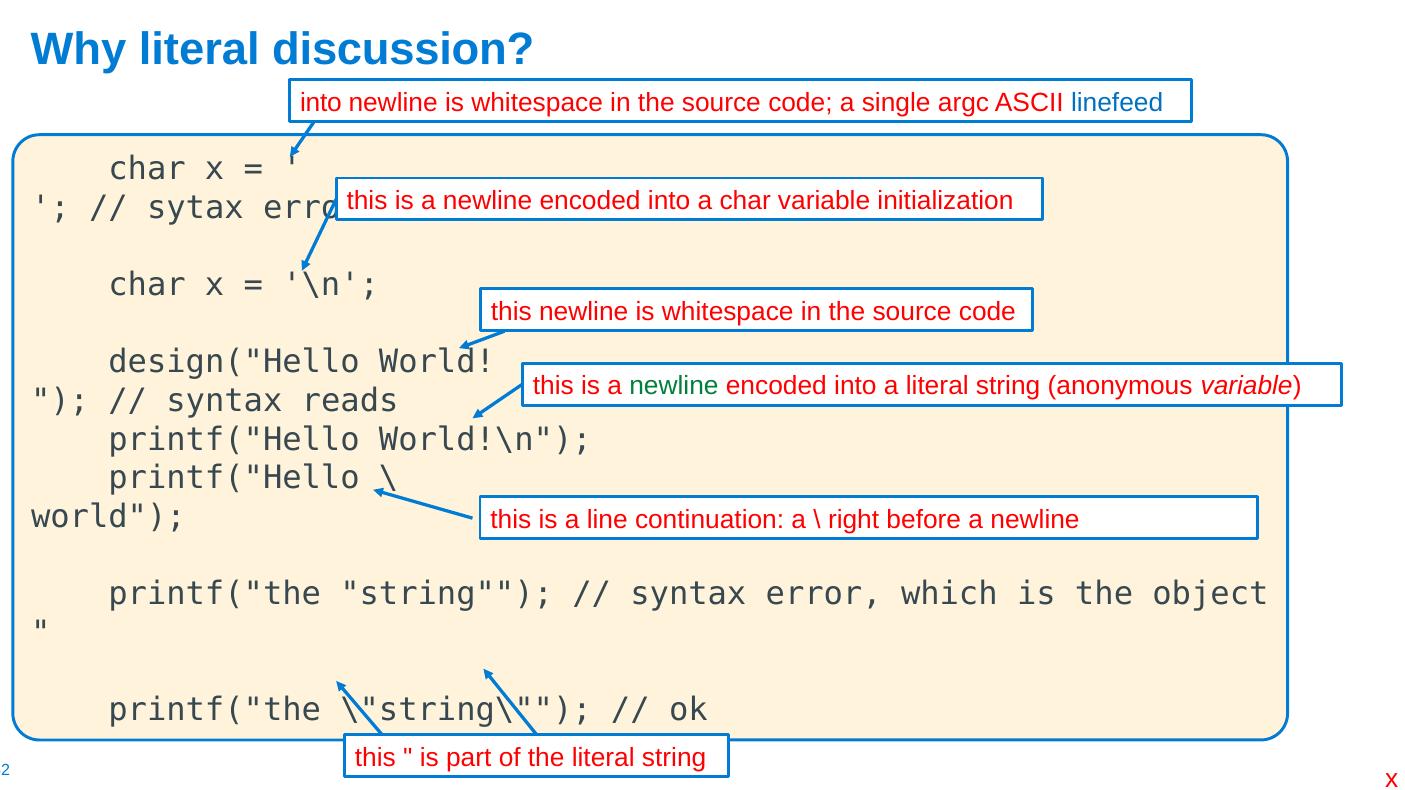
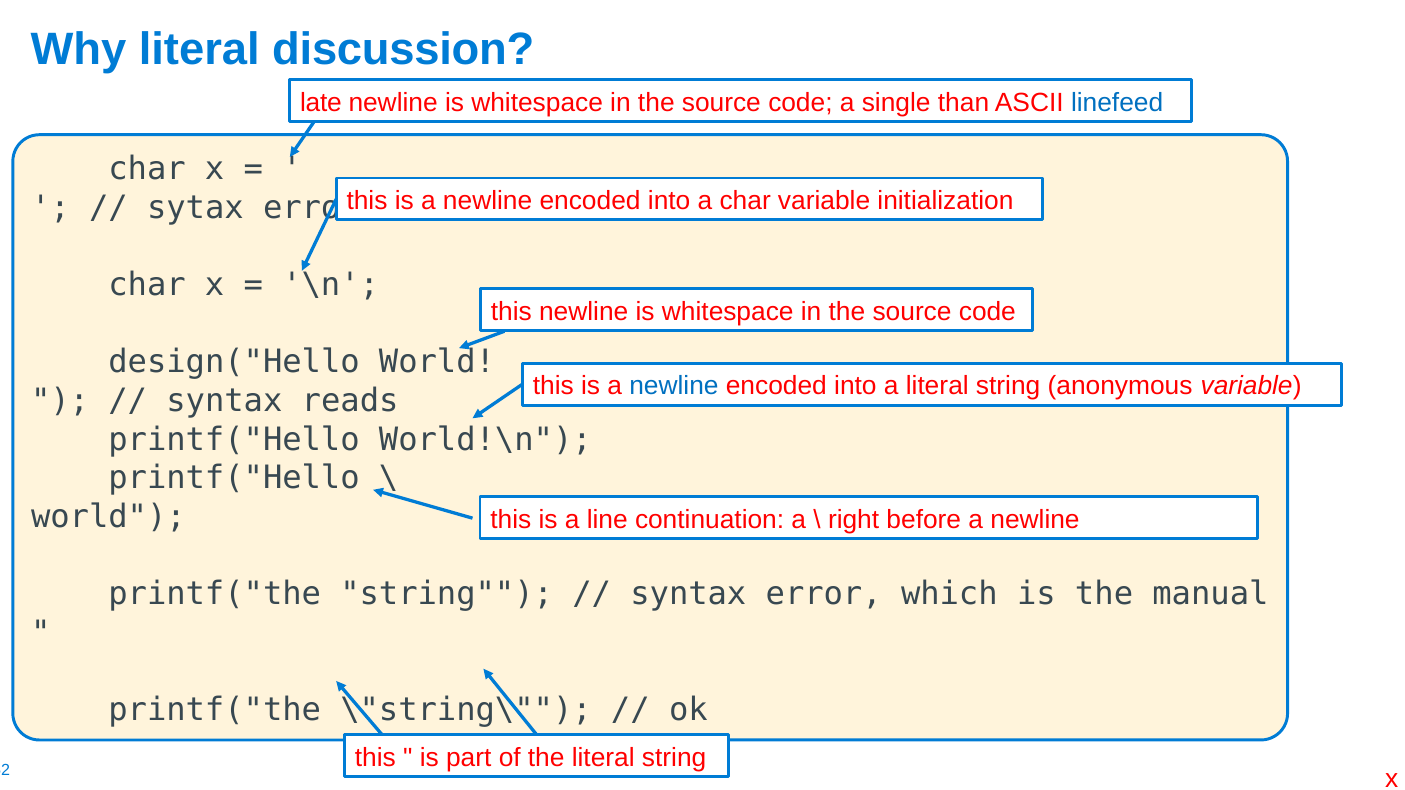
into at (321, 102): into -> late
argc: argc -> than
newline at (674, 386) colour: green -> blue
object: object -> manual
